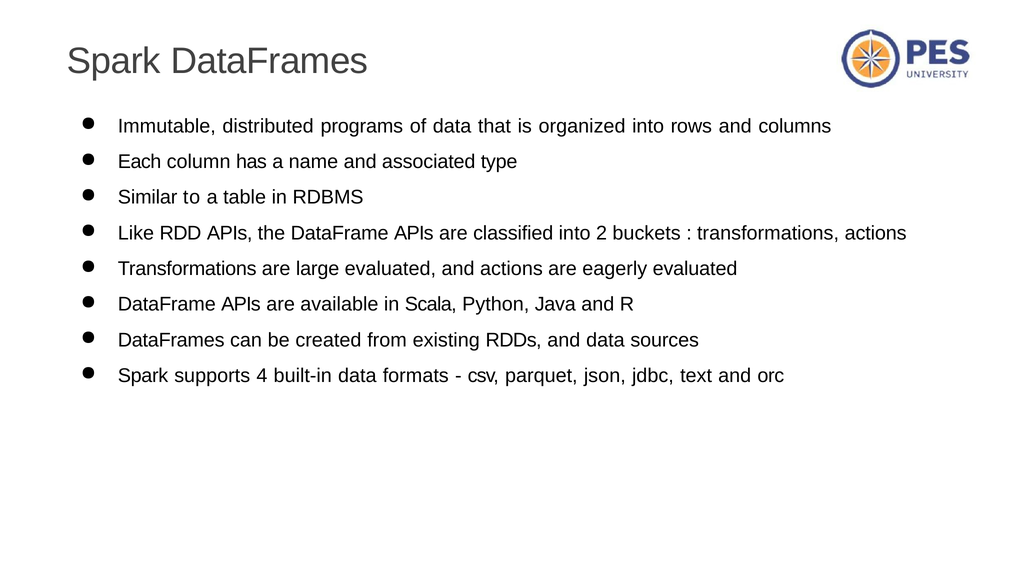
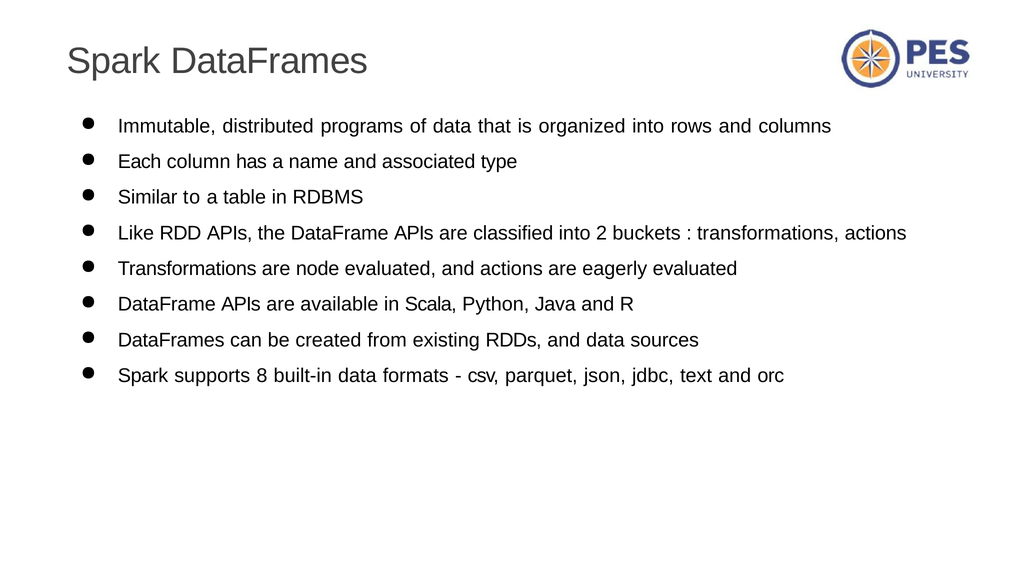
large: large -> node
4: 4 -> 8
